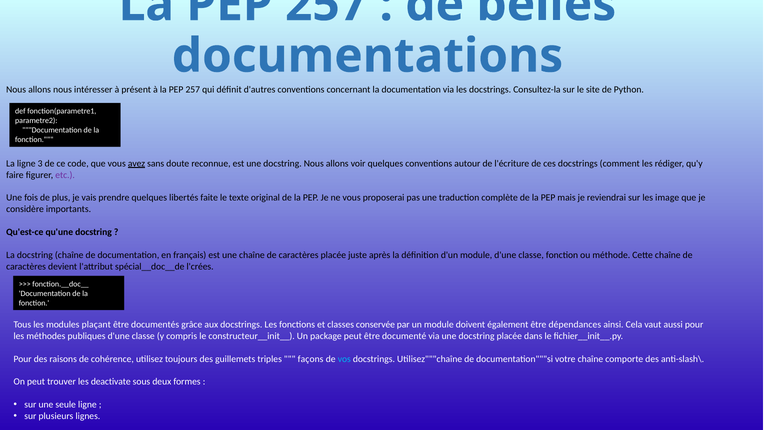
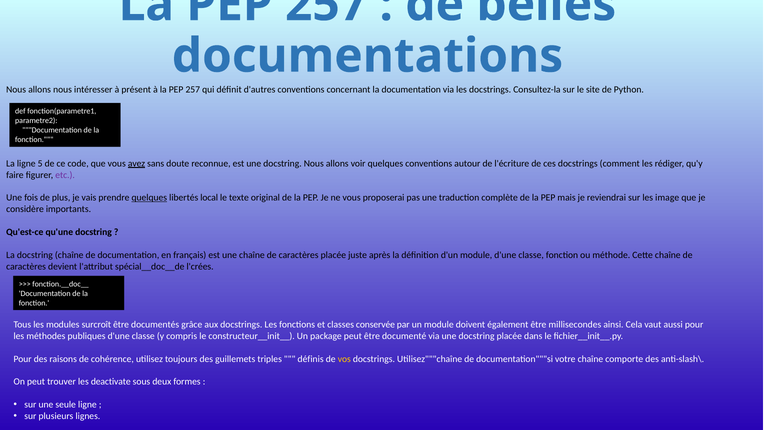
3: 3 -> 5
quelques at (149, 198) underline: none -> present
faite: faite -> local
plaçant: plaçant -> surcroît
dépendances: dépendances -> millisecondes
façons: façons -> définis
vos colour: light blue -> yellow
